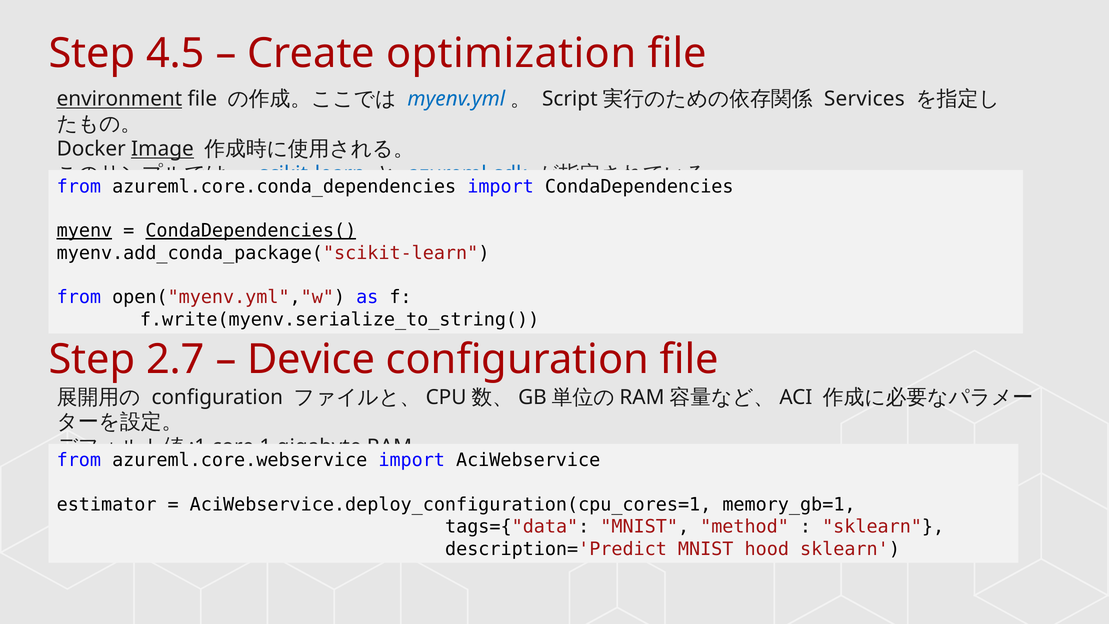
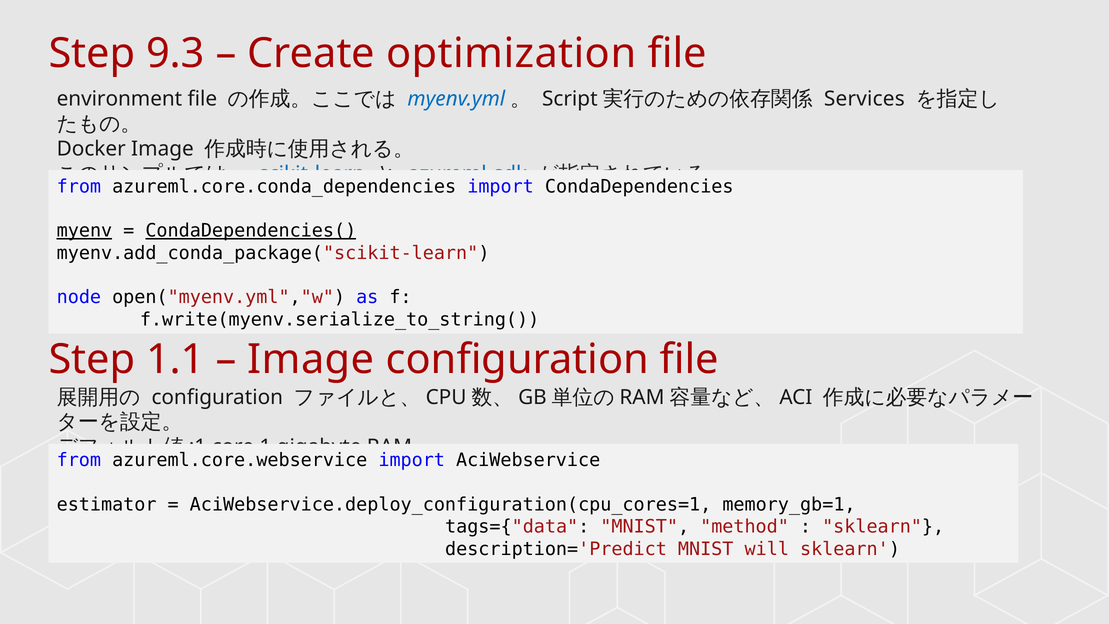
4.5: 4.5 -> 9.3
environment underline: present -> none
Image at (162, 149) underline: present -> none
from at (79, 297): from -> node
2.7: 2.7 -> 1.1
Device at (311, 359): Device -> Image
hood: hood -> will
